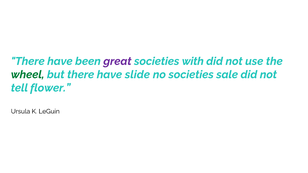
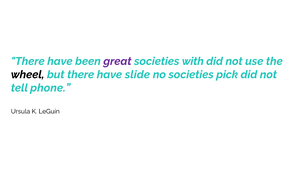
wheel colour: green -> black
sale: sale -> pick
flower: flower -> phone
